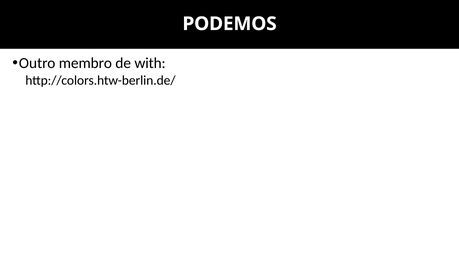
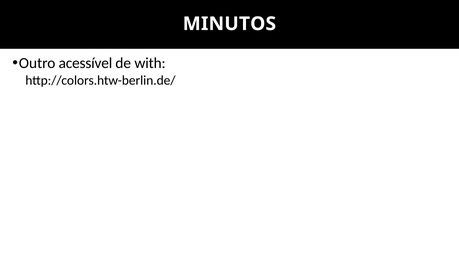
PODEMOS: PODEMOS -> MINUTOS
membro: membro -> acessível
